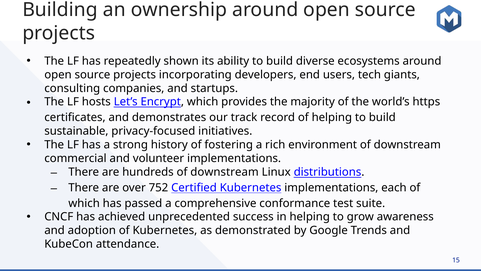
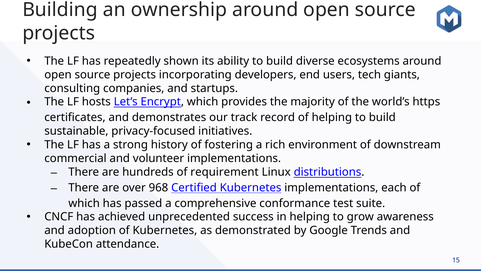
hundreds of downstream: downstream -> requirement
752: 752 -> 968
